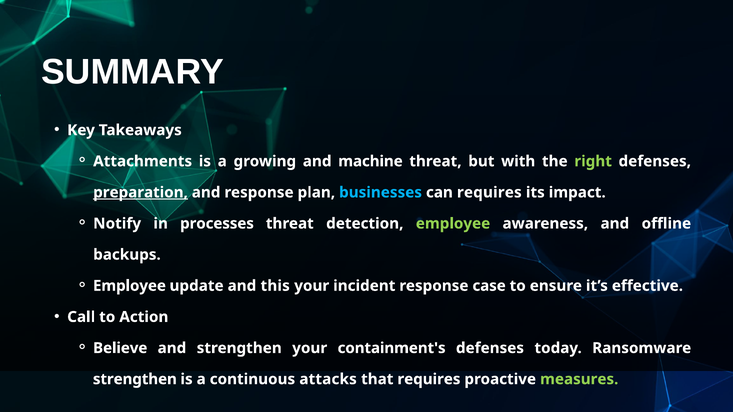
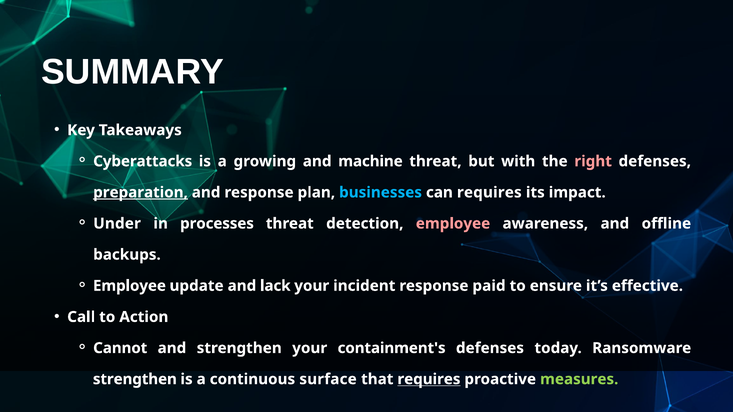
Attachments: Attachments -> Cyberattacks
right colour: light green -> pink
Notify: Notify -> Under
employee at (453, 224) colour: light green -> pink
this: this -> lack
case: case -> paid
Believe: Believe -> Cannot
attacks: attacks -> surface
requires at (429, 379) underline: none -> present
